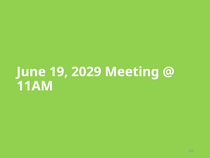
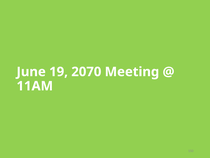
2029: 2029 -> 2070
